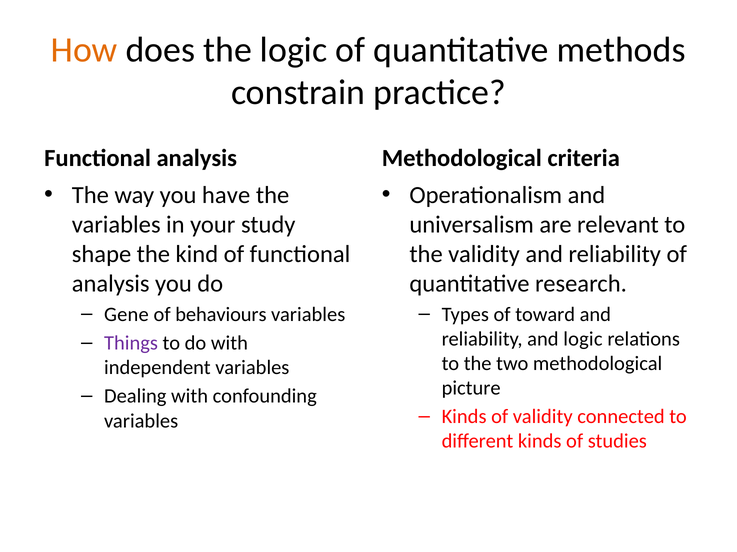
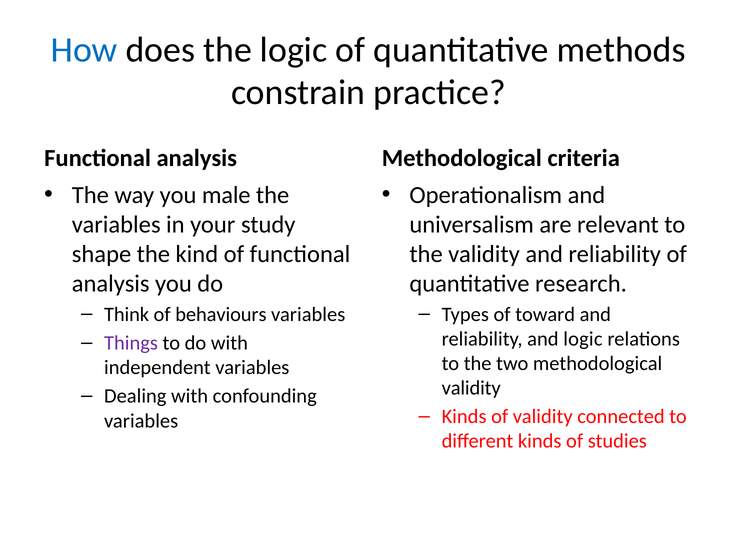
How colour: orange -> blue
have: have -> male
Gene: Gene -> Think
picture at (471, 388): picture -> validity
